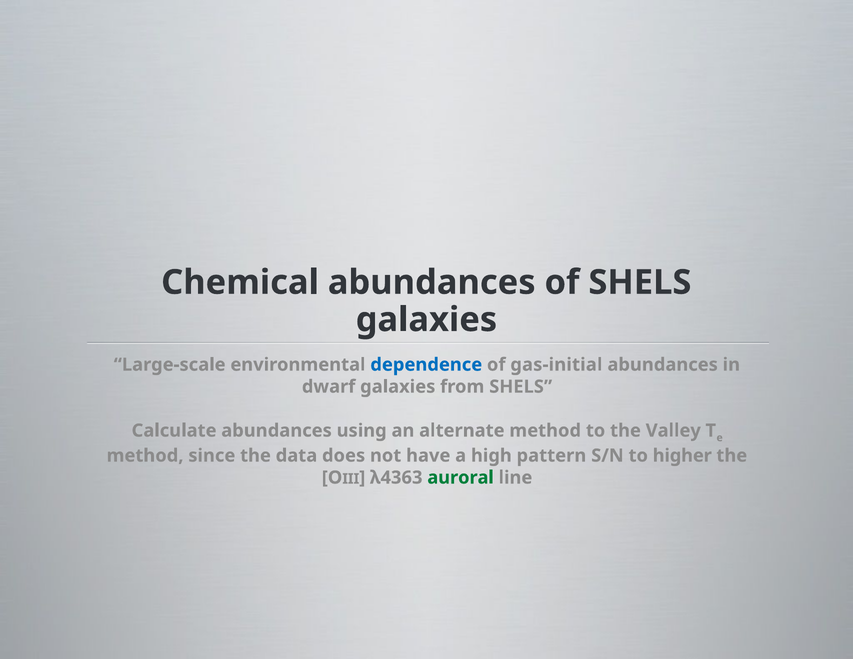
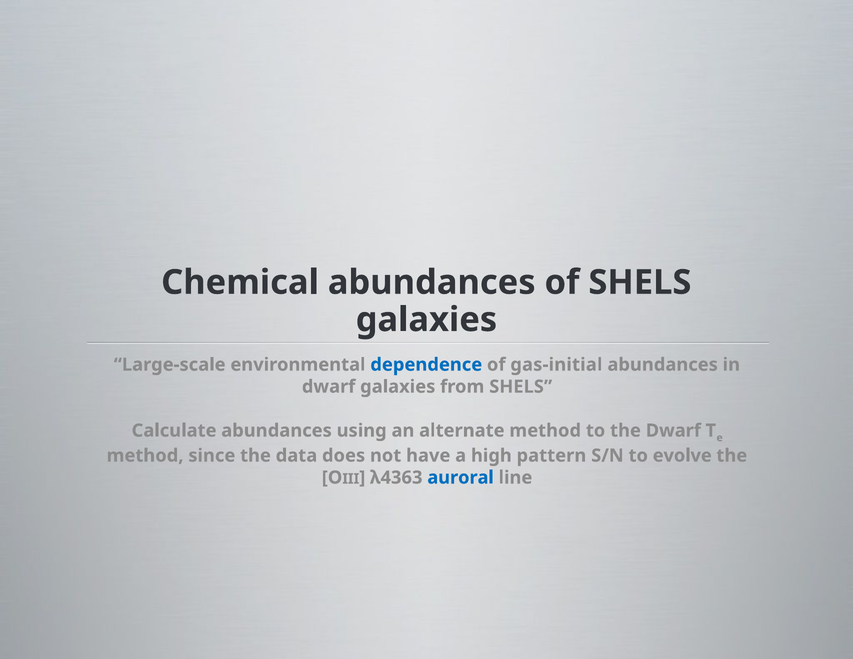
the Valley: Valley -> Dwarf
higher: higher -> evolve
auroral colour: green -> blue
